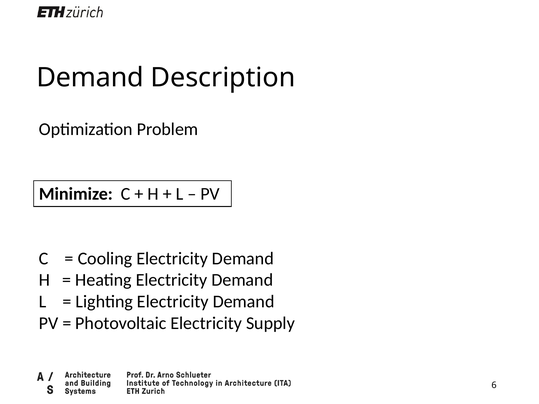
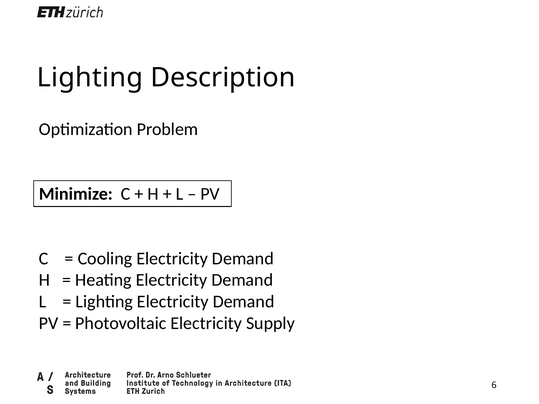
Demand at (90, 78): Demand -> Lighting
